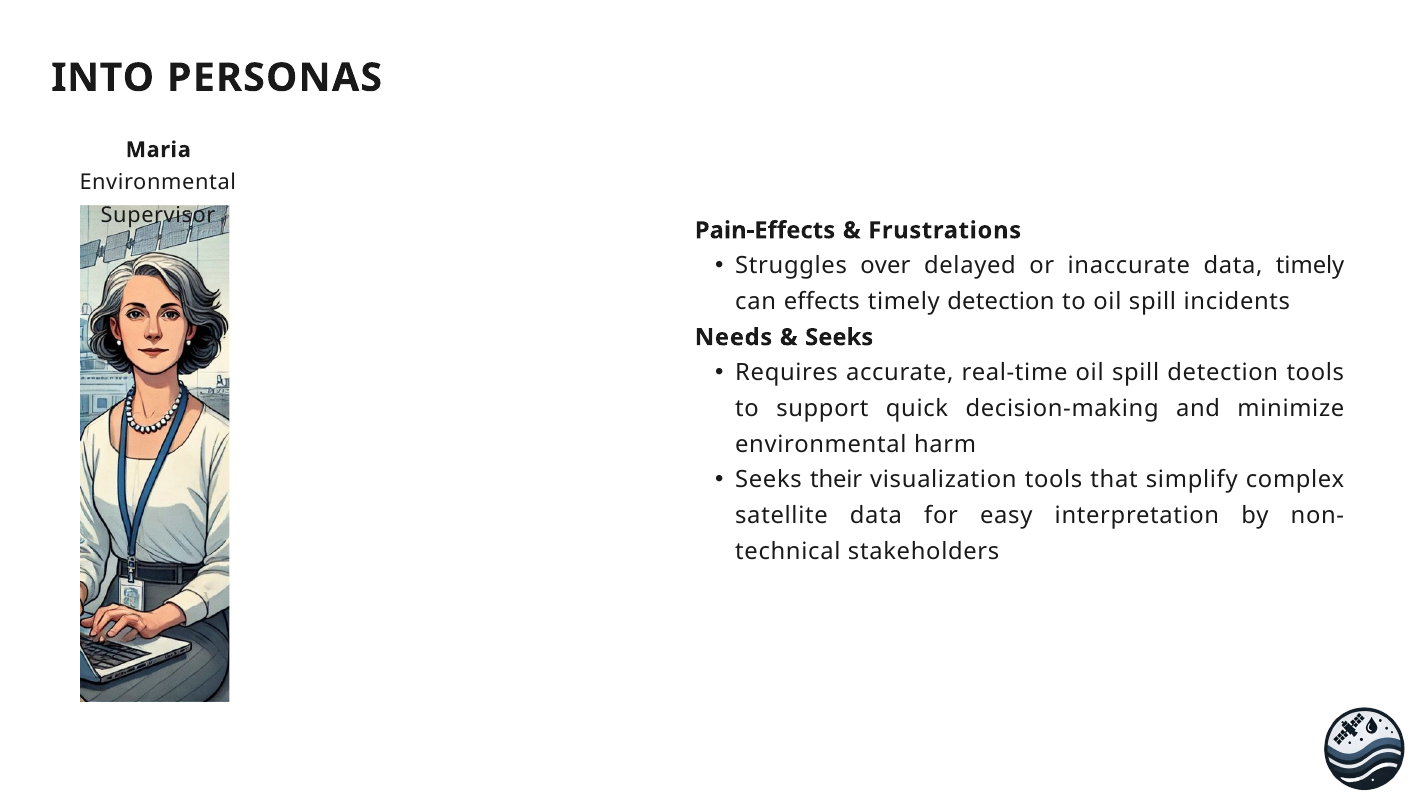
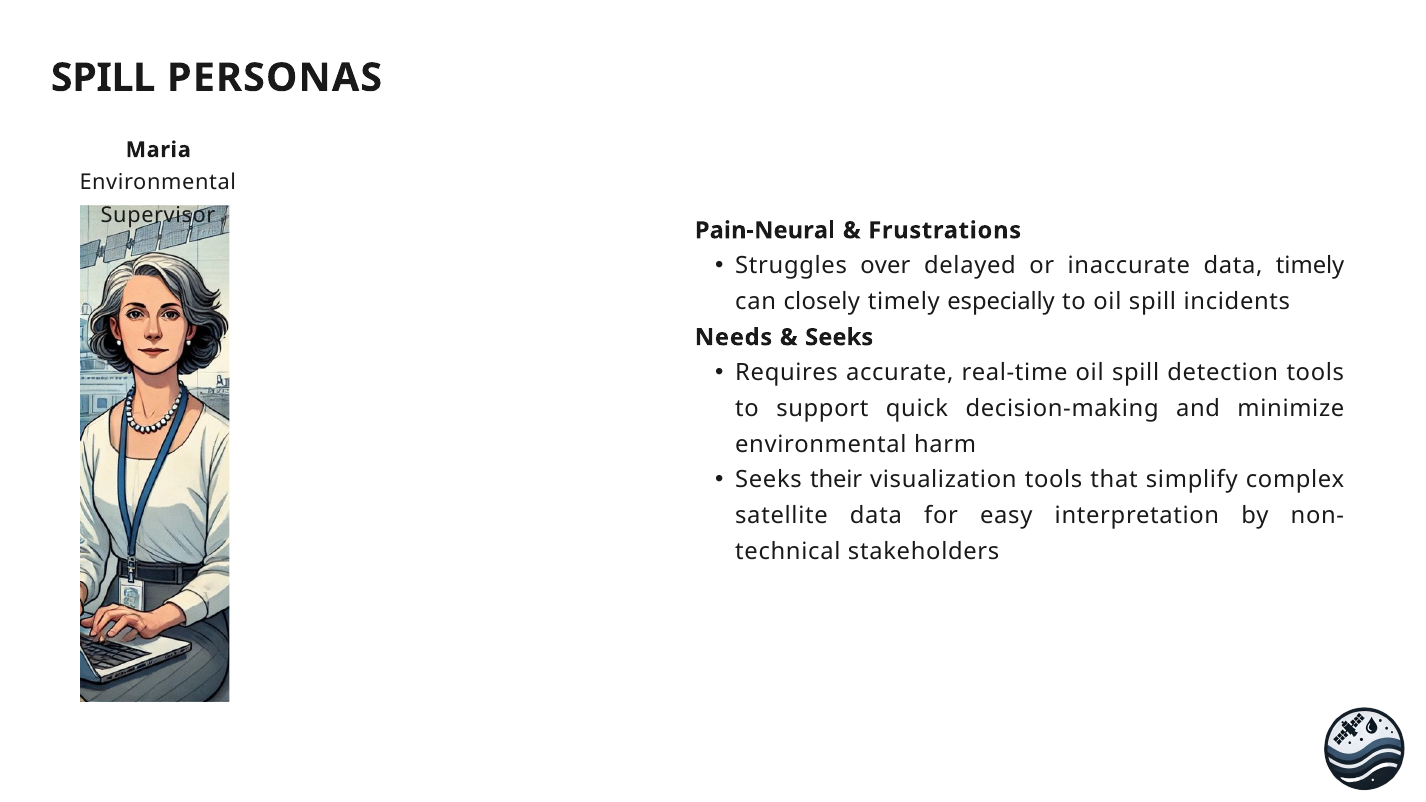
INTO at (103, 78): INTO -> SPILL
Pain-Effects: Pain-Effects -> Pain-Neural
effects: effects -> closely
timely detection: detection -> especially
